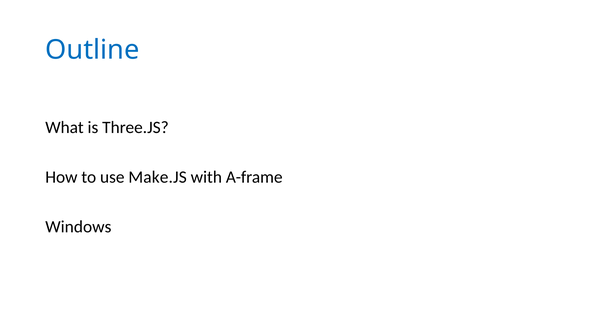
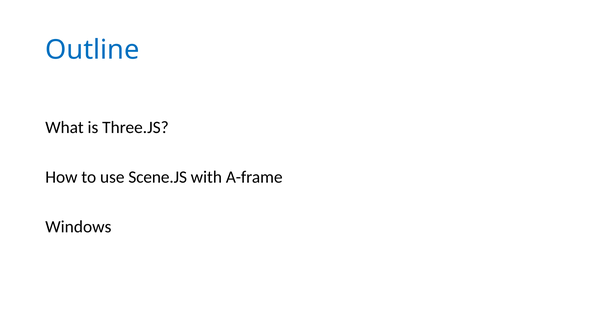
Make.JS: Make.JS -> Scene.JS
